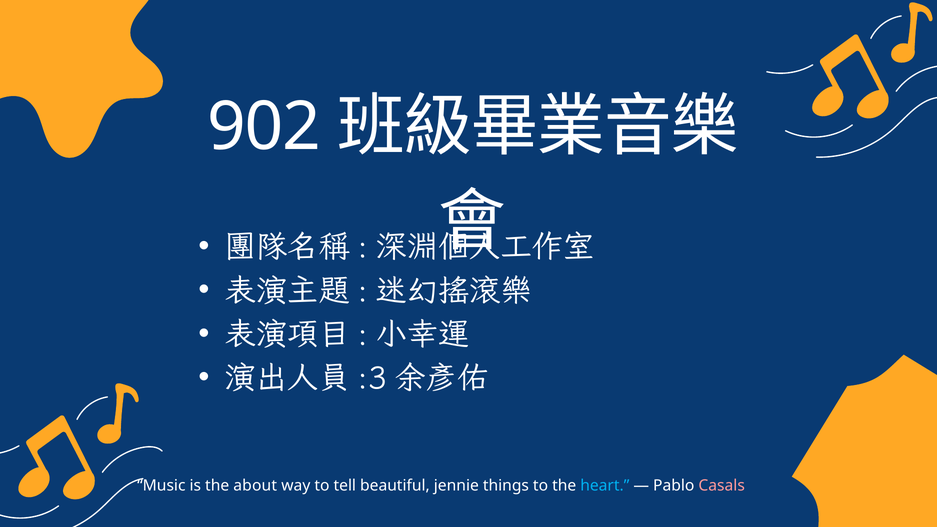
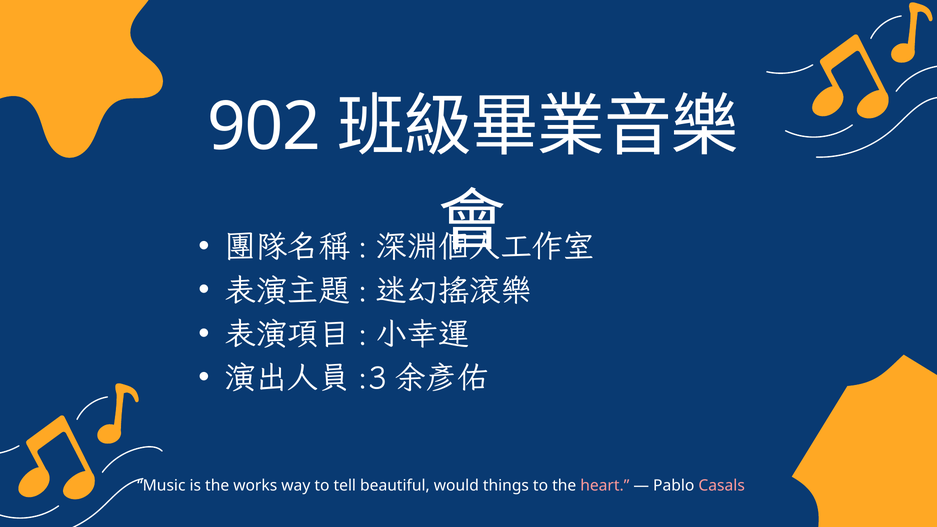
about: about -> works
jennie: jennie -> would
heart colour: light blue -> pink
